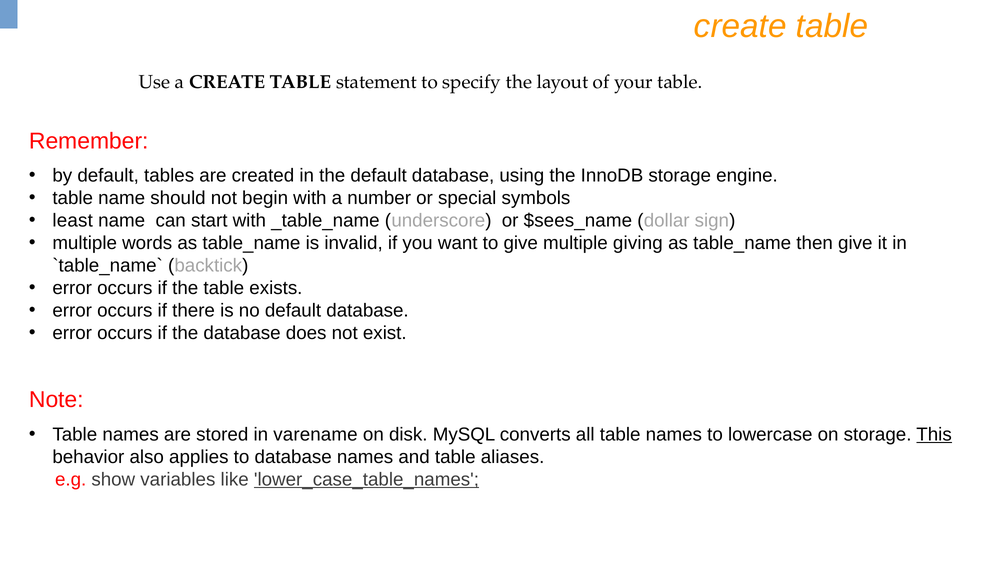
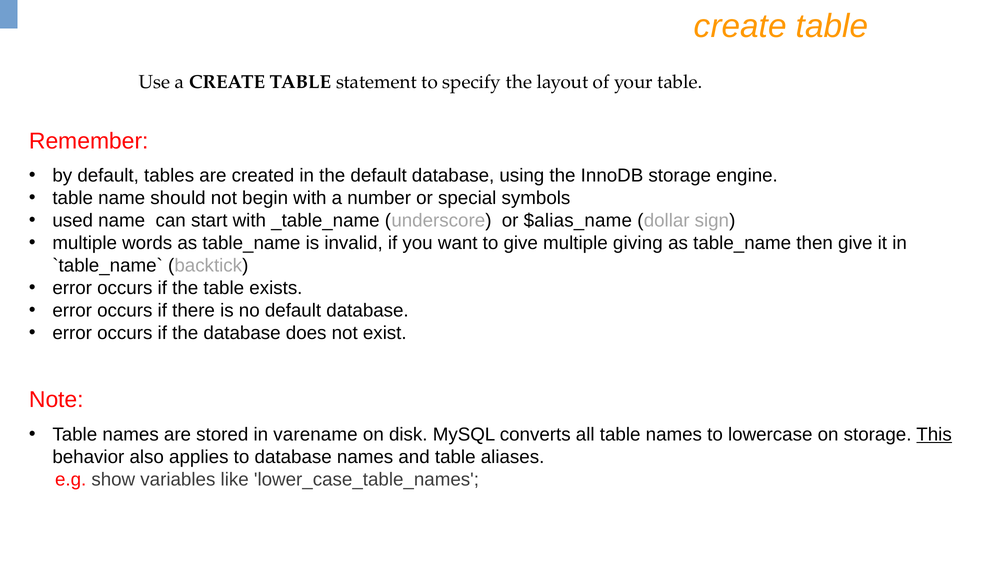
least: least -> used
$sees_name: $sees_name -> $alias_name
lower_case_table_names underline: present -> none
